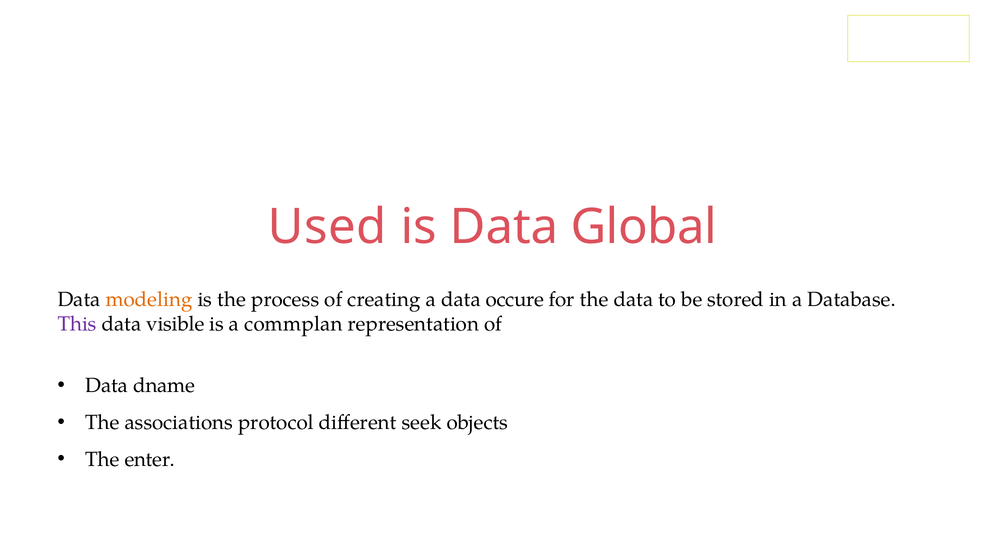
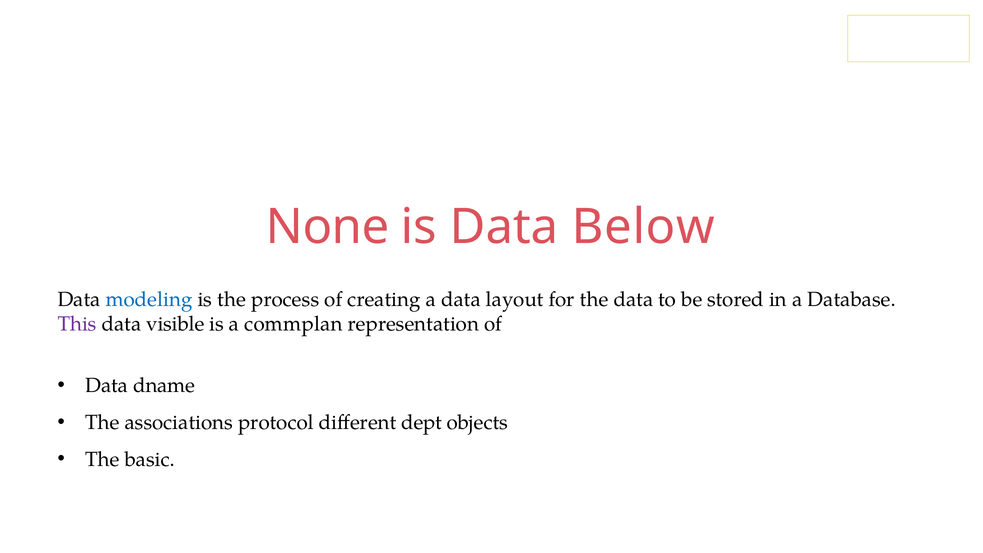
Used: Used -> None
Global: Global -> Below
modeling colour: orange -> blue
occure: occure -> layout
seek: seek -> dept
enter: enter -> basic
